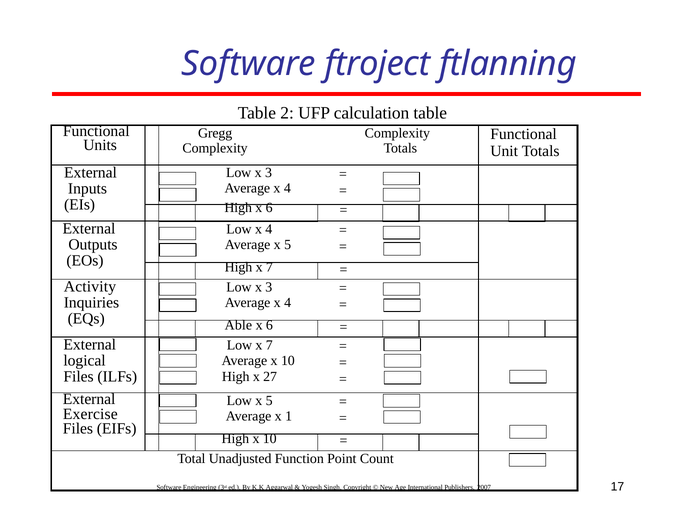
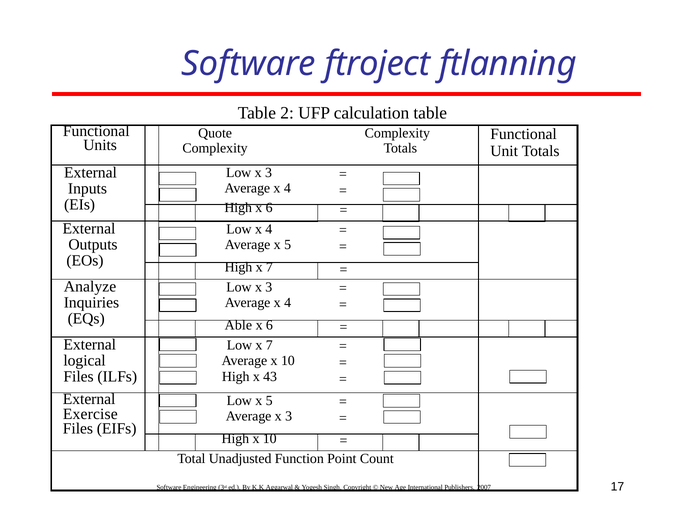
Gregg: Gregg -> Quote
Activity: Activity -> Analyze
27: 27 -> 43
Average x 1: 1 -> 3
